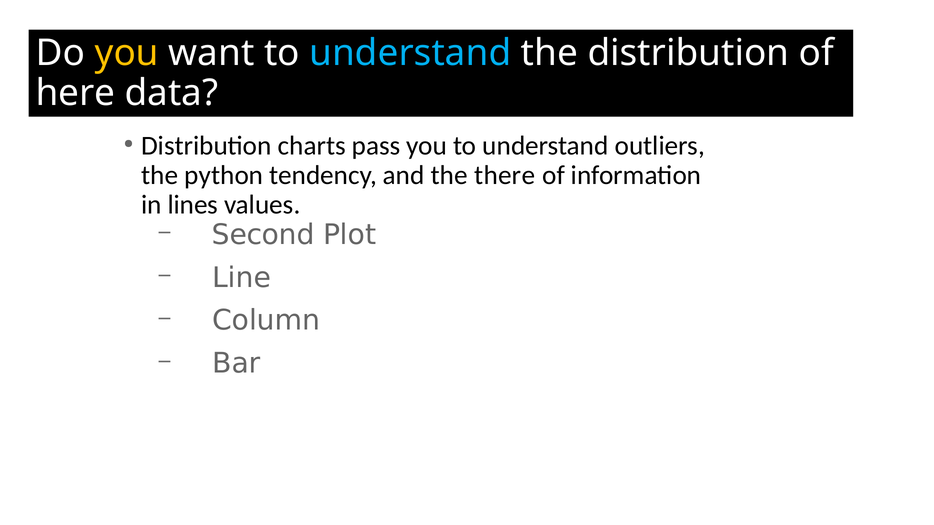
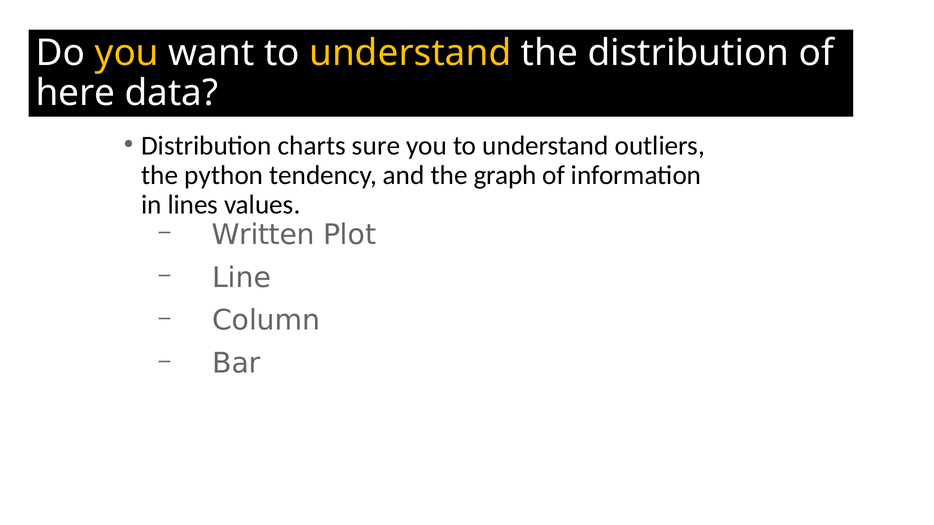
understand at (410, 53) colour: light blue -> yellow
pass: pass -> sure
there: there -> graph
Second: Second -> Written
